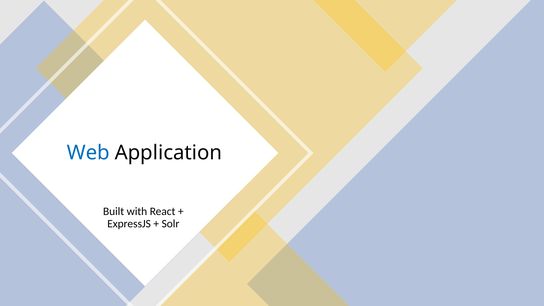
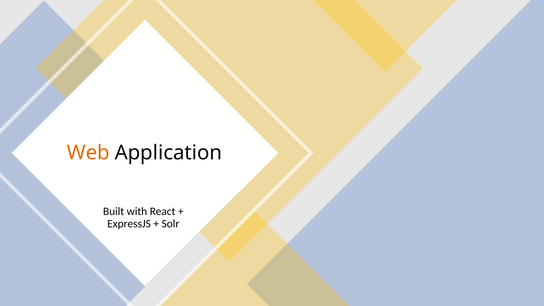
Web colour: blue -> orange
